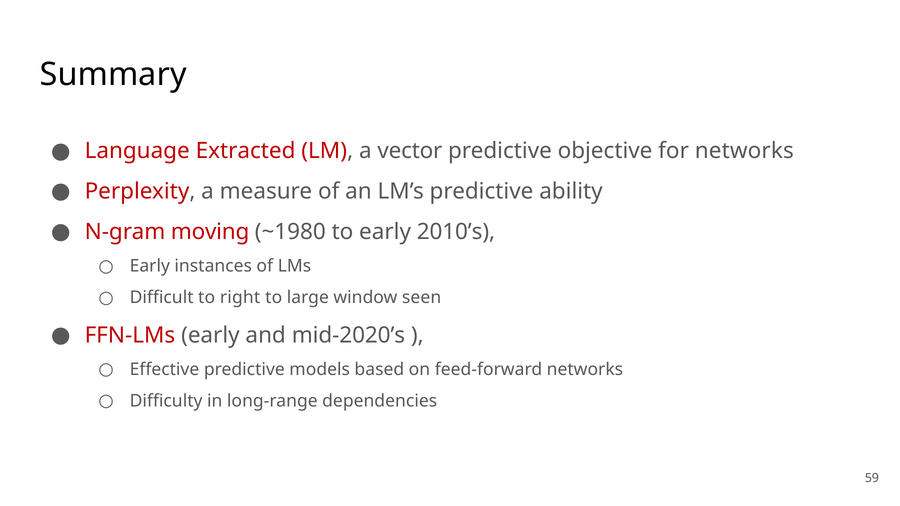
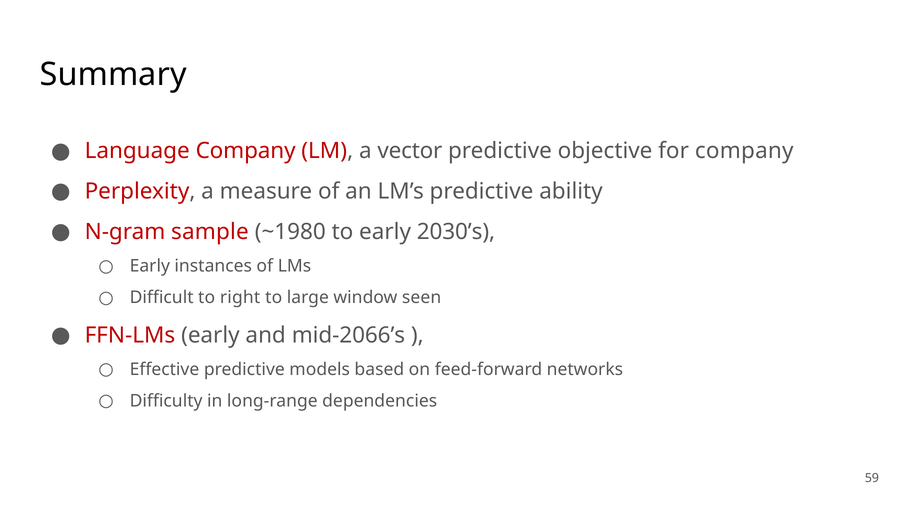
Language Extracted: Extracted -> Company
for networks: networks -> company
moving: moving -> sample
2010’s: 2010’s -> 2030’s
mid-2020’s: mid-2020’s -> mid-2066’s
